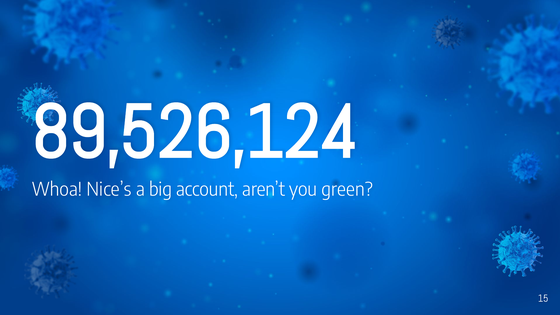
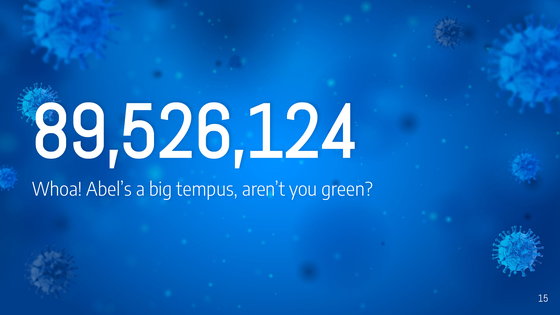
Nice’s: Nice’s -> Abel’s
account: account -> tempus
